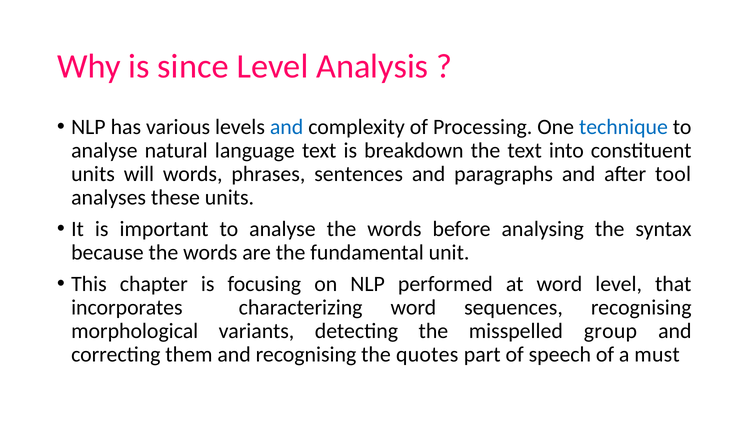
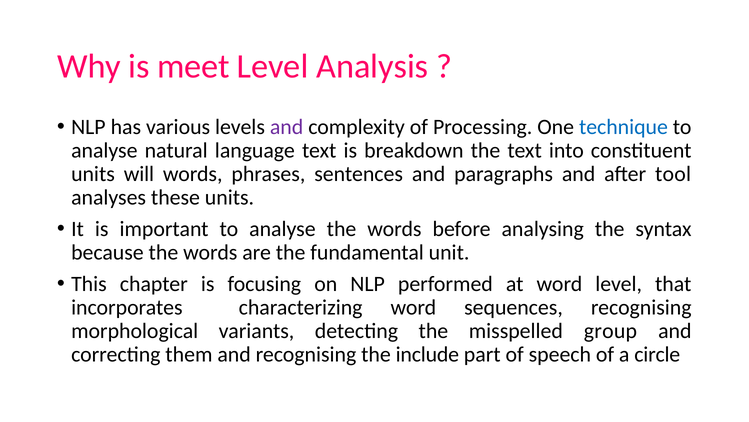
since: since -> meet
and at (287, 127) colour: blue -> purple
quotes: quotes -> include
must: must -> circle
